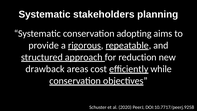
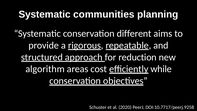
stakeholders: stakeholders -> communities
adopting: adopting -> different
drawback: drawback -> algorithm
